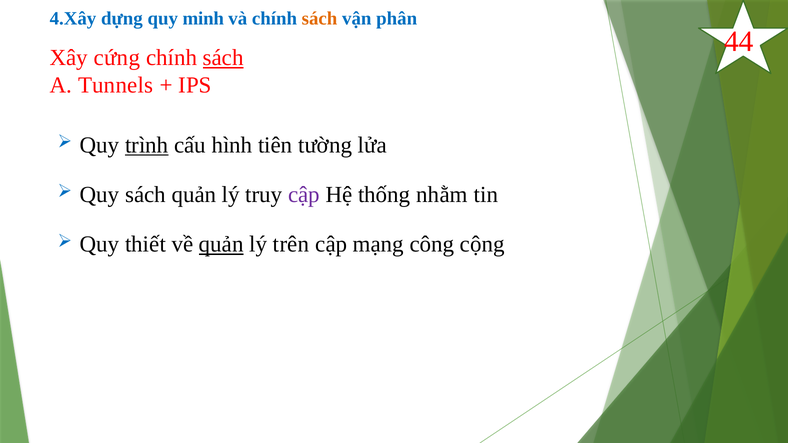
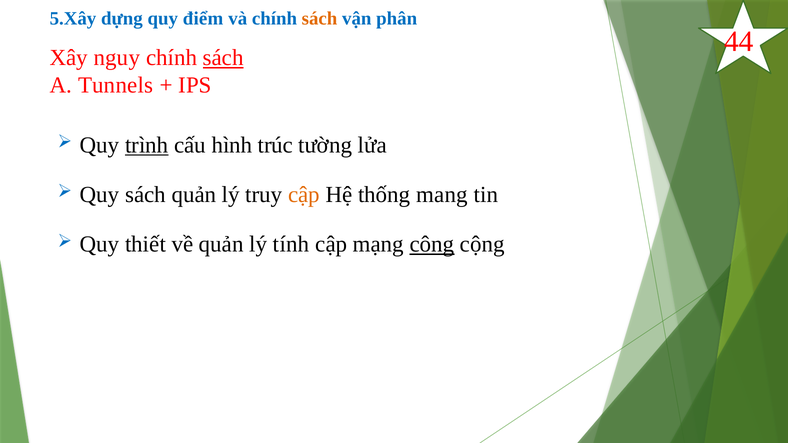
4.Xây: 4.Xây -> 5.Xây
minh: minh -> điểm
cứng: cứng -> nguy
tiên: tiên -> trúc
cập at (304, 195) colour: purple -> orange
nhằm: nhằm -> mang
quản at (221, 244) underline: present -> none
trên: trên -> tính
công underline: none -> present
